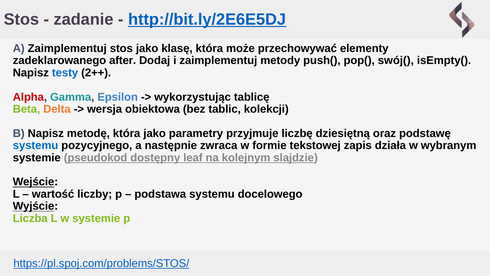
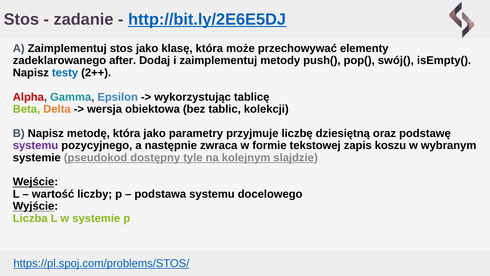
systemu at (36, 145) colour: blue -> purple
działa: działa -> koszu
leaf: leaf -> tyle
